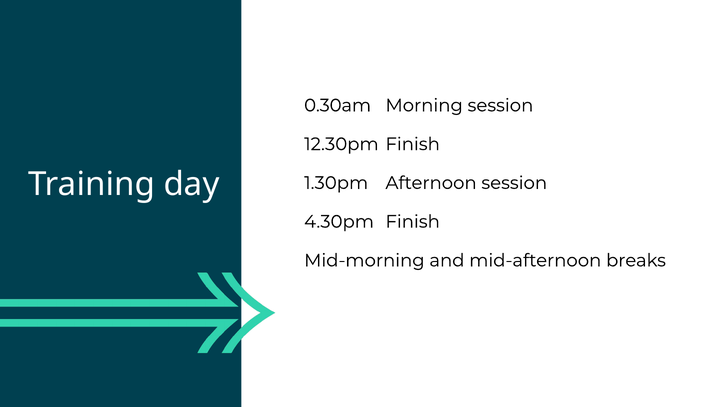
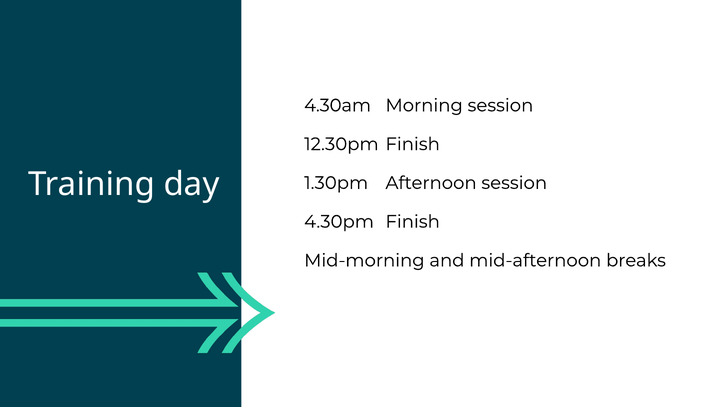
0.30am: 0.30am -> 4.30am
